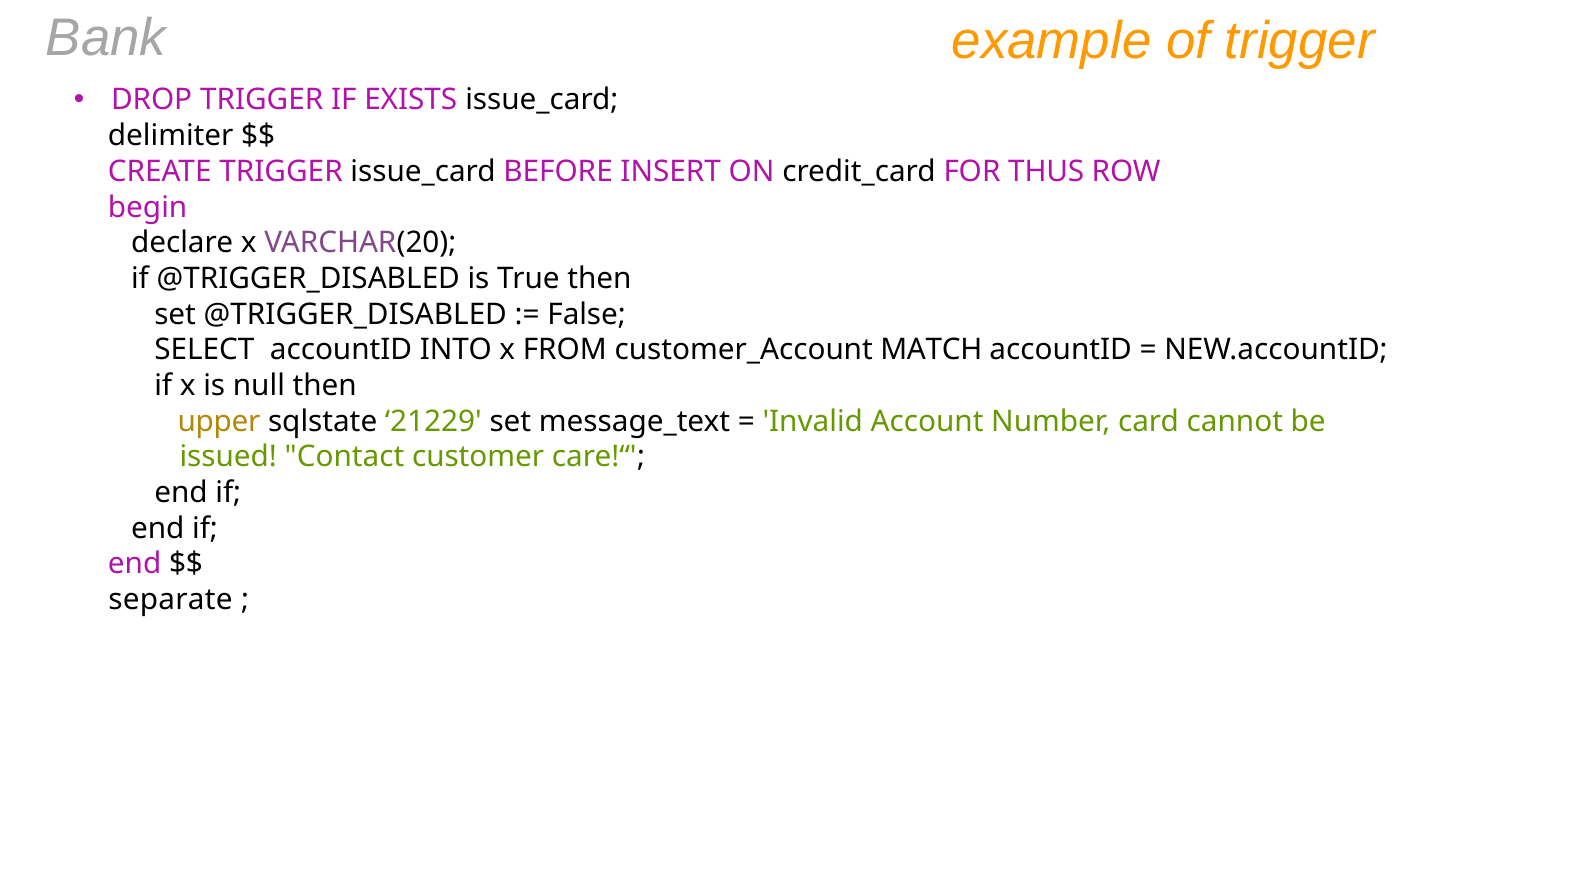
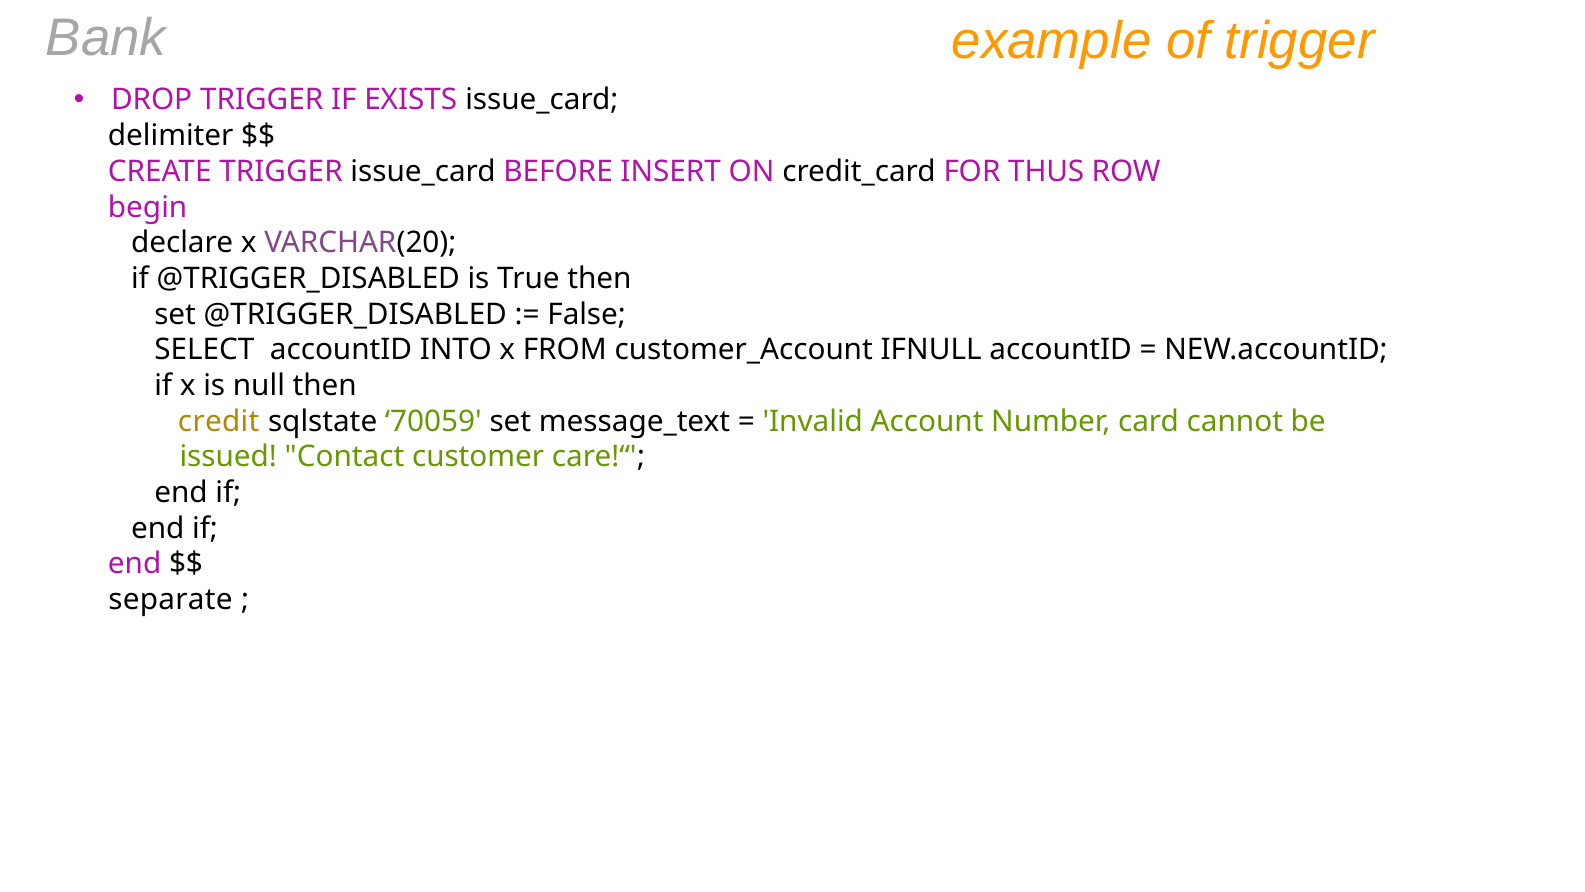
MATCH: MATCH -> IFNULL
upper: upper -> credit
21229: 21229 -> 70059
